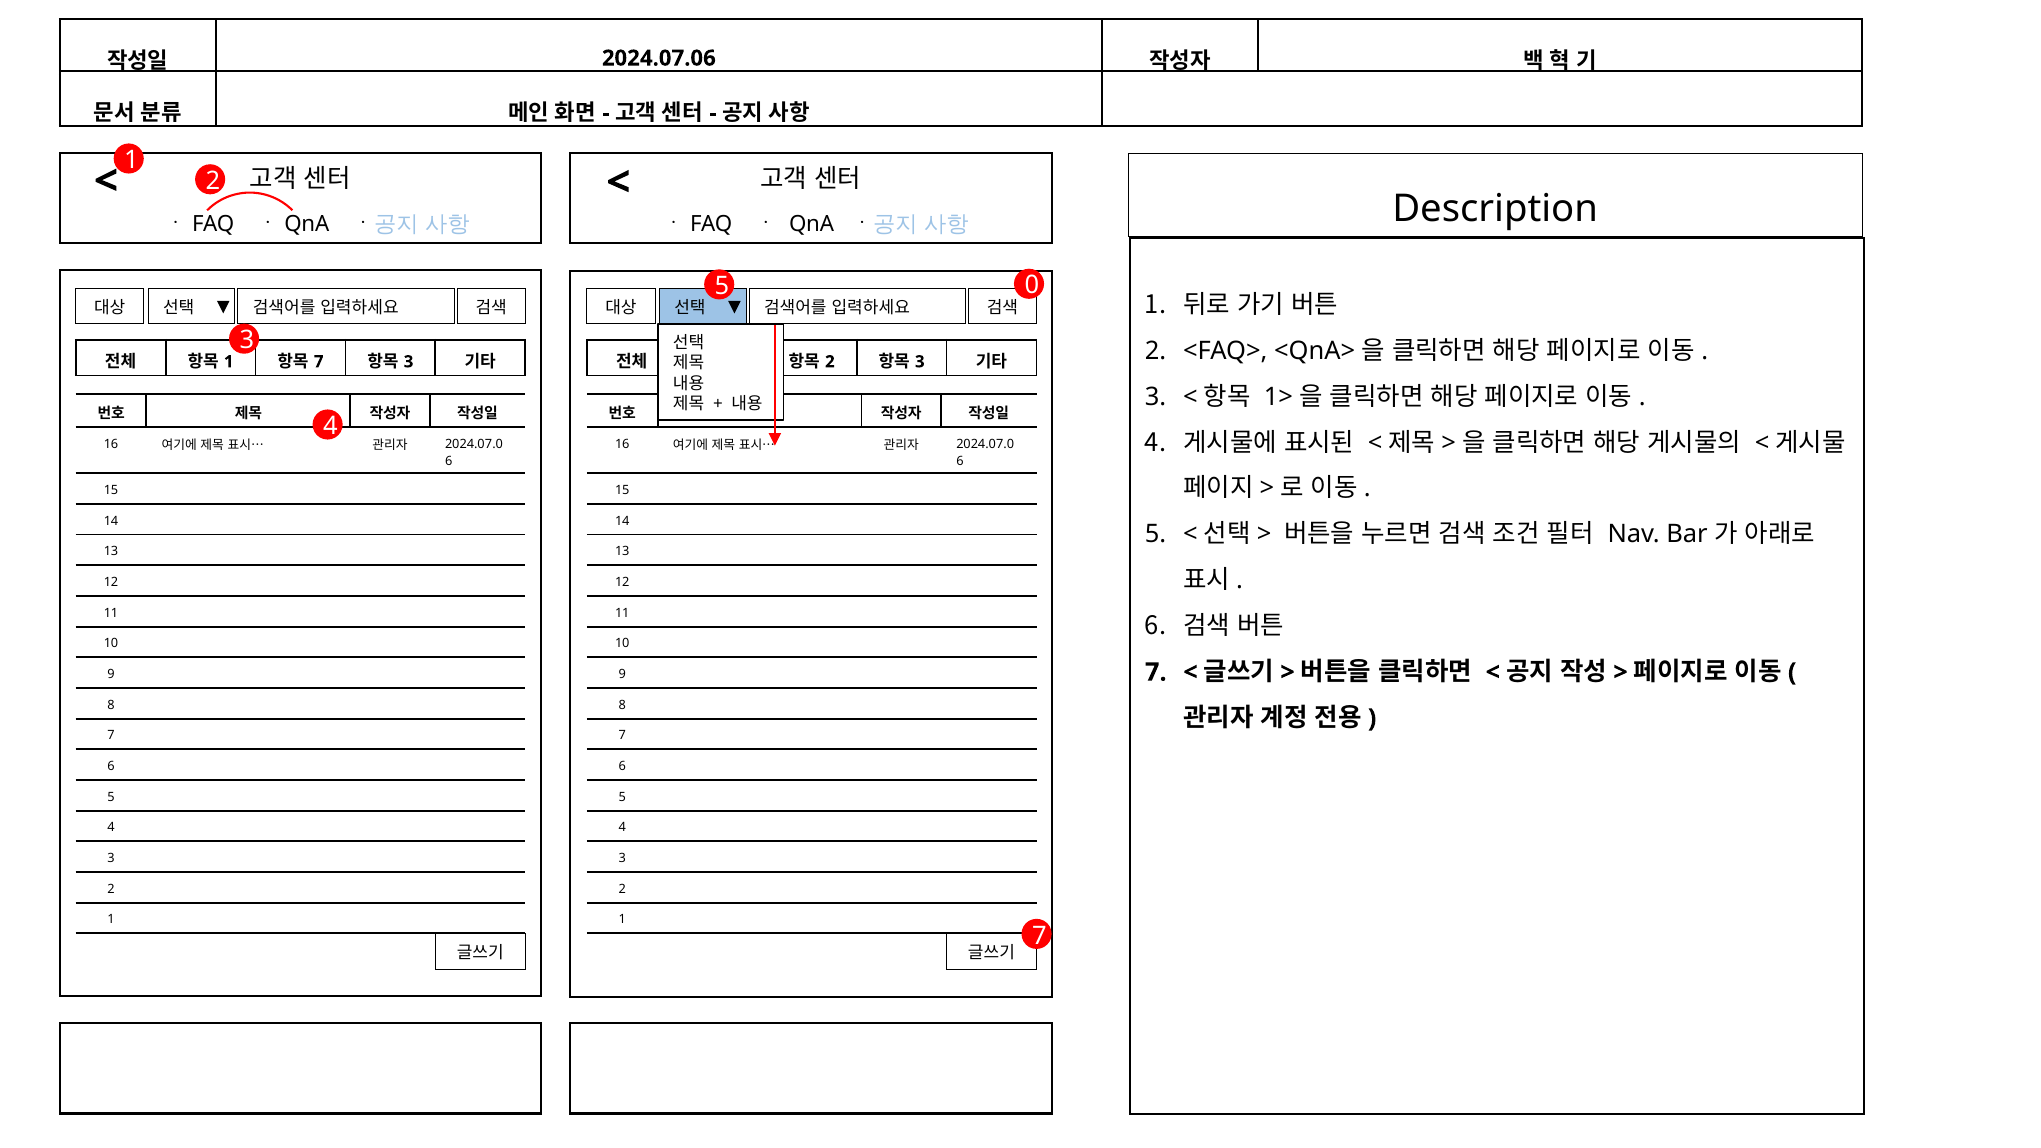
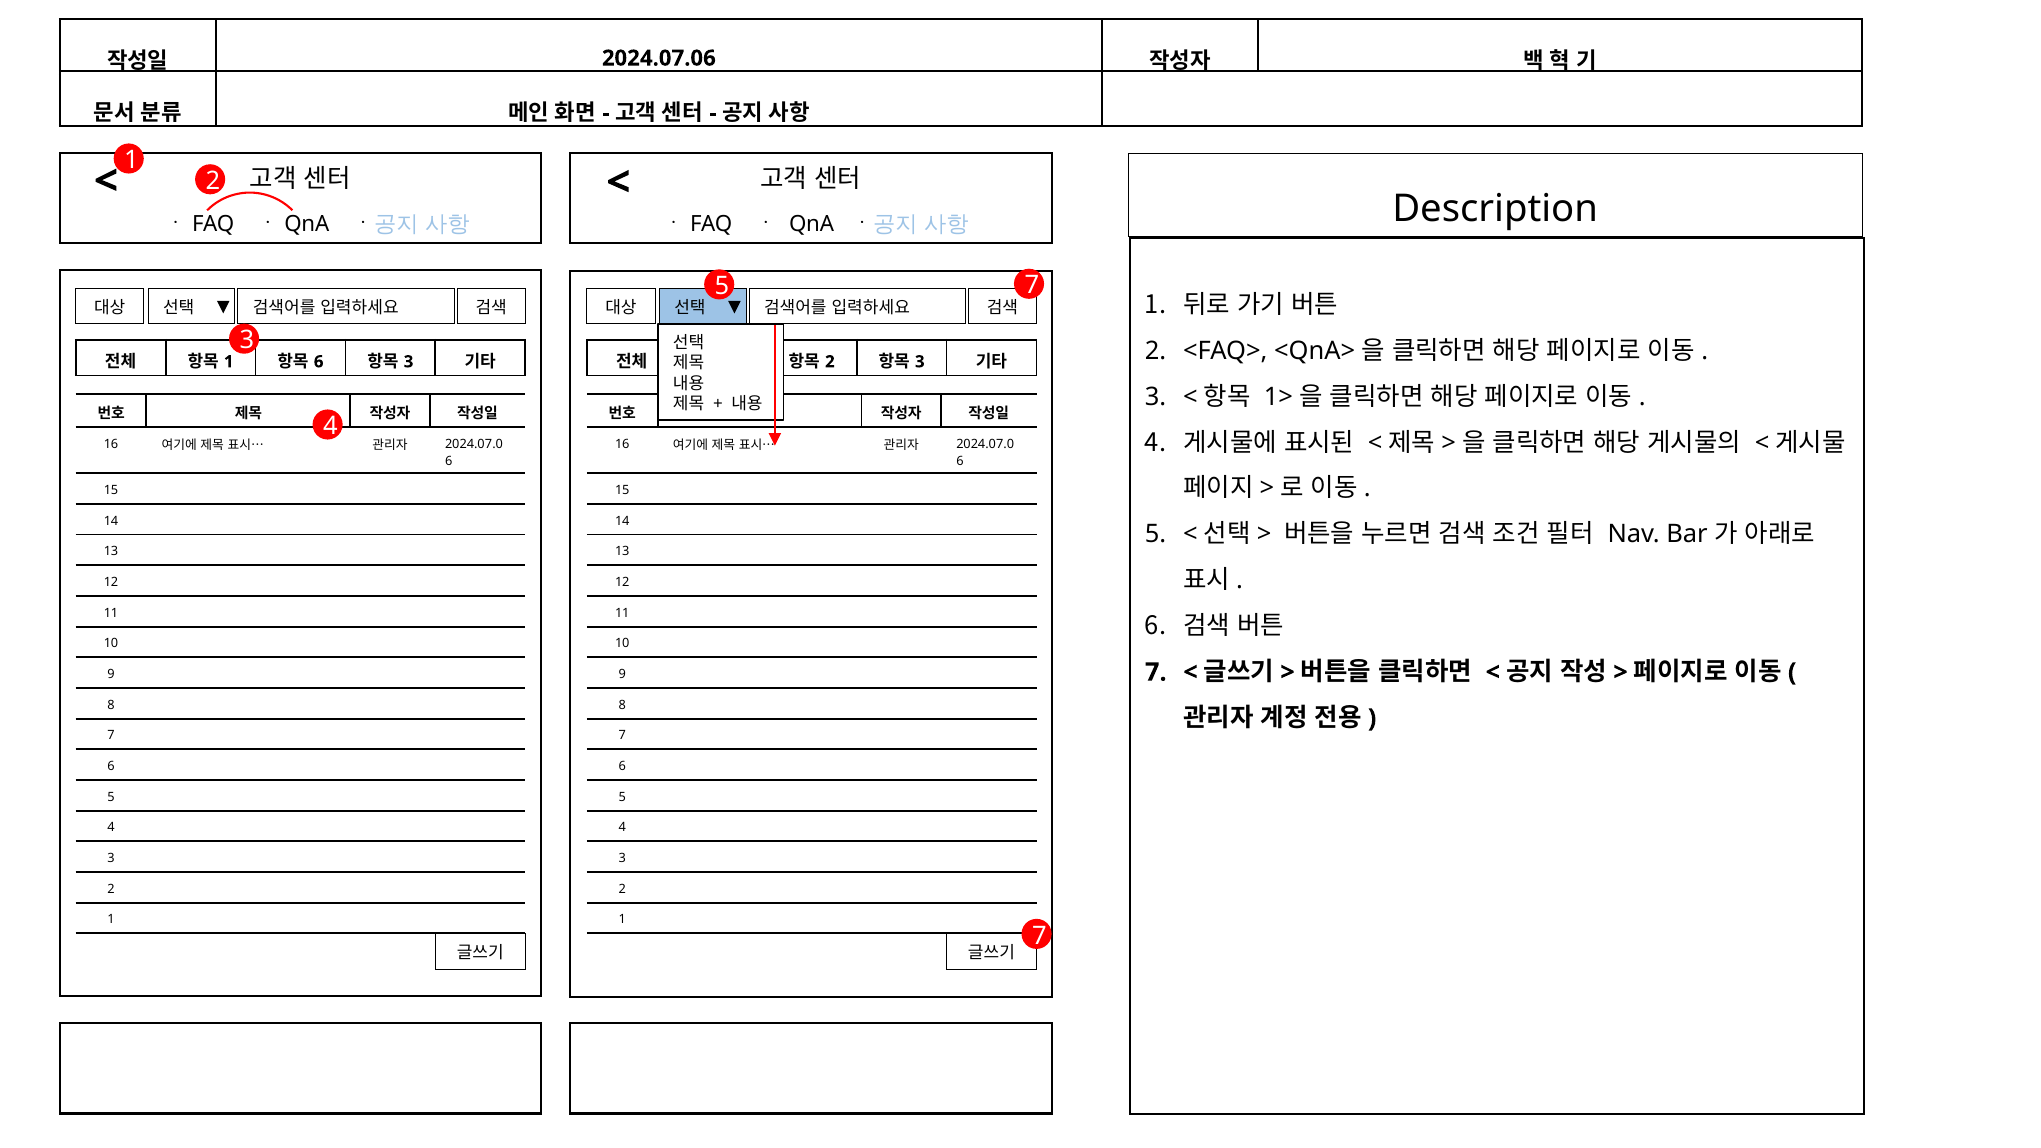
5 0: 0 -> 7
7 at (319, 362): 7 -> 6
